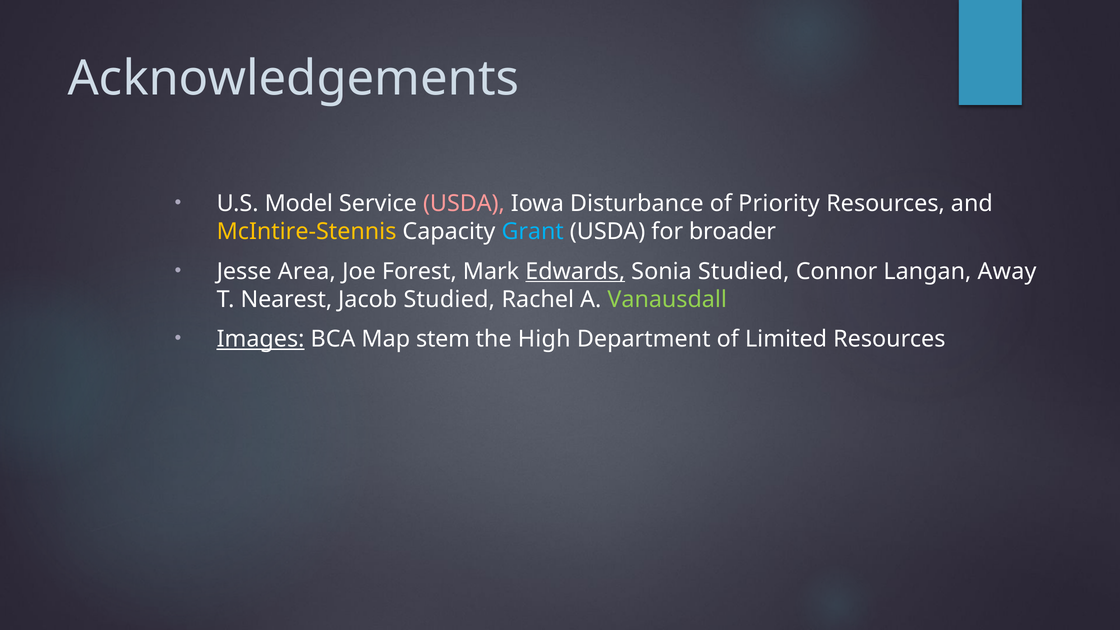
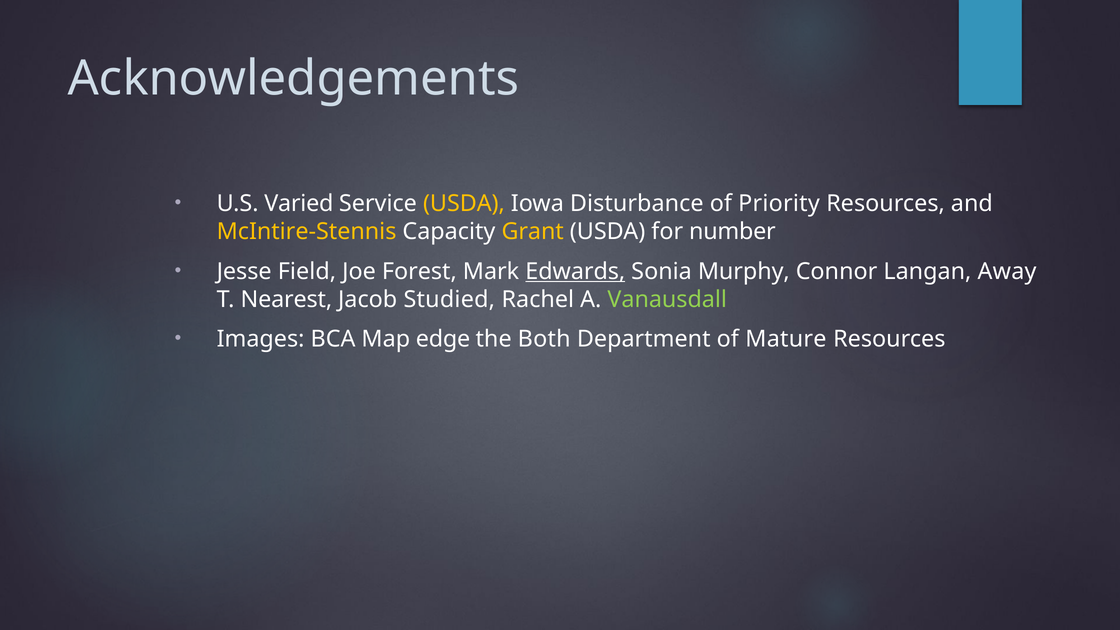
Model: Model -> Varied
USDA at (464, 204) colour: pink -> yellow
Grant colour: light blue -> yellow
broader: broader -> number
Area: Area -> Field
Sonia Studied: Studied -> Murphy
Images underline: present -> none
stem: stem -> edge
High: High -> Both
Limited: Limited -> Mature
